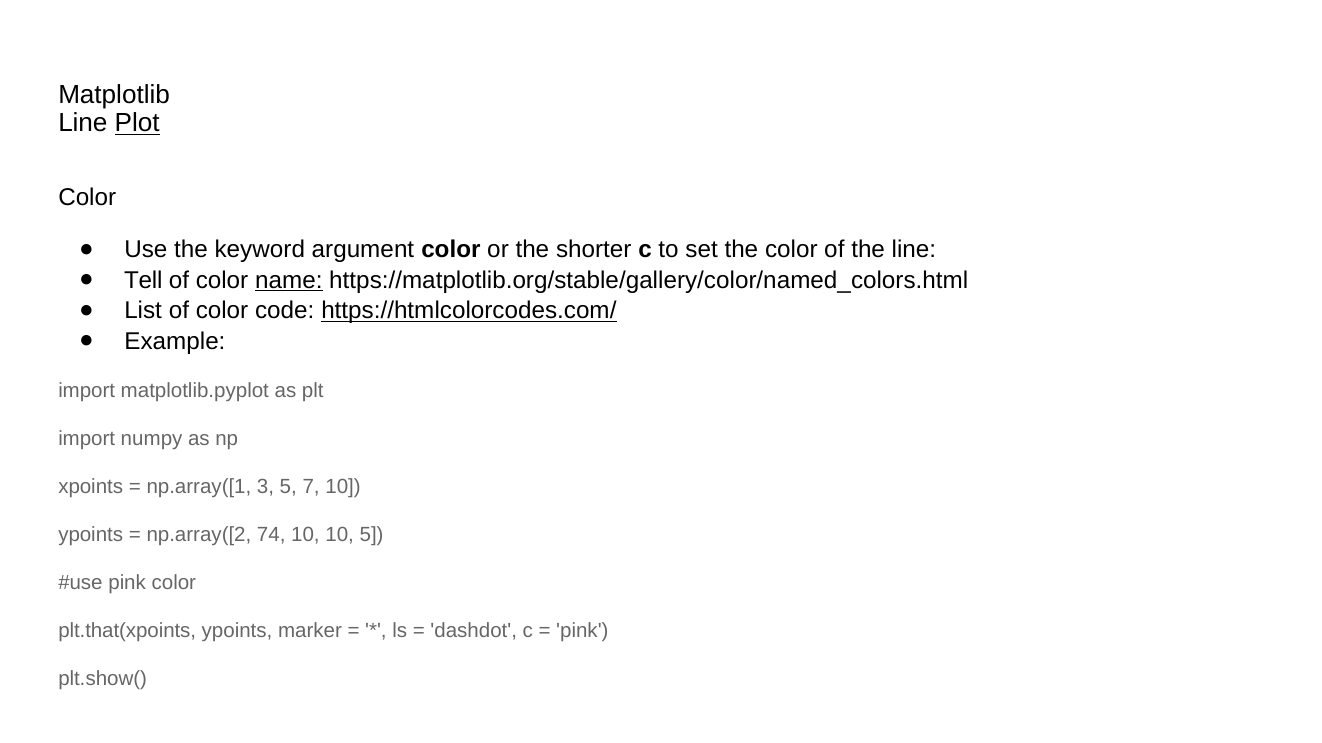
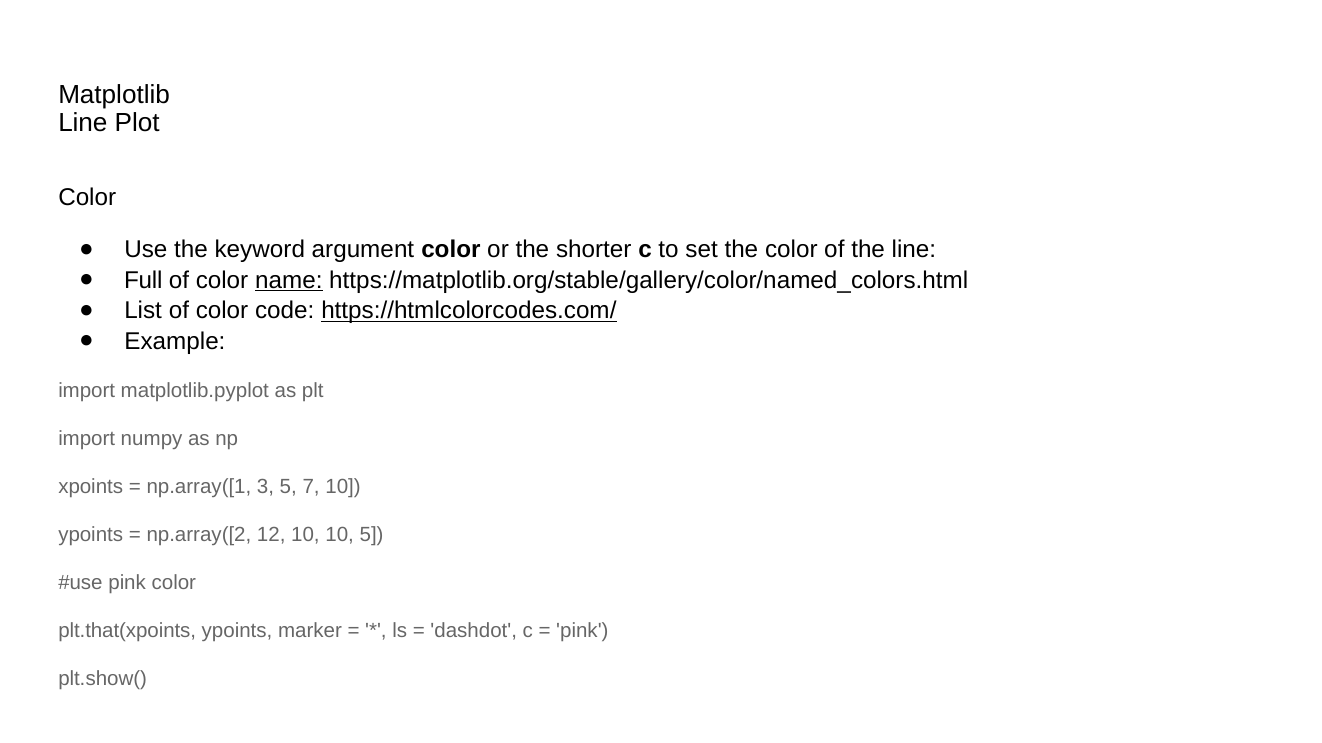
Plot underline: present -> none
Tell: Tell -> Full
74: 74 -> 12
